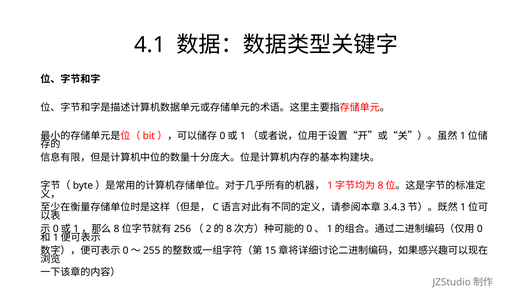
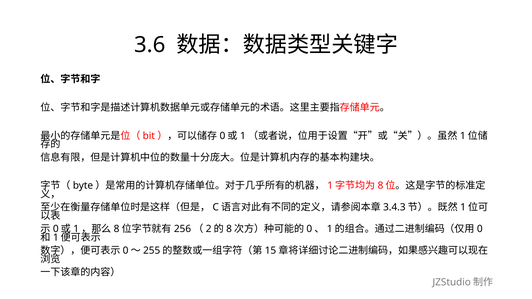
4.1: 4.1 -> 3.6
